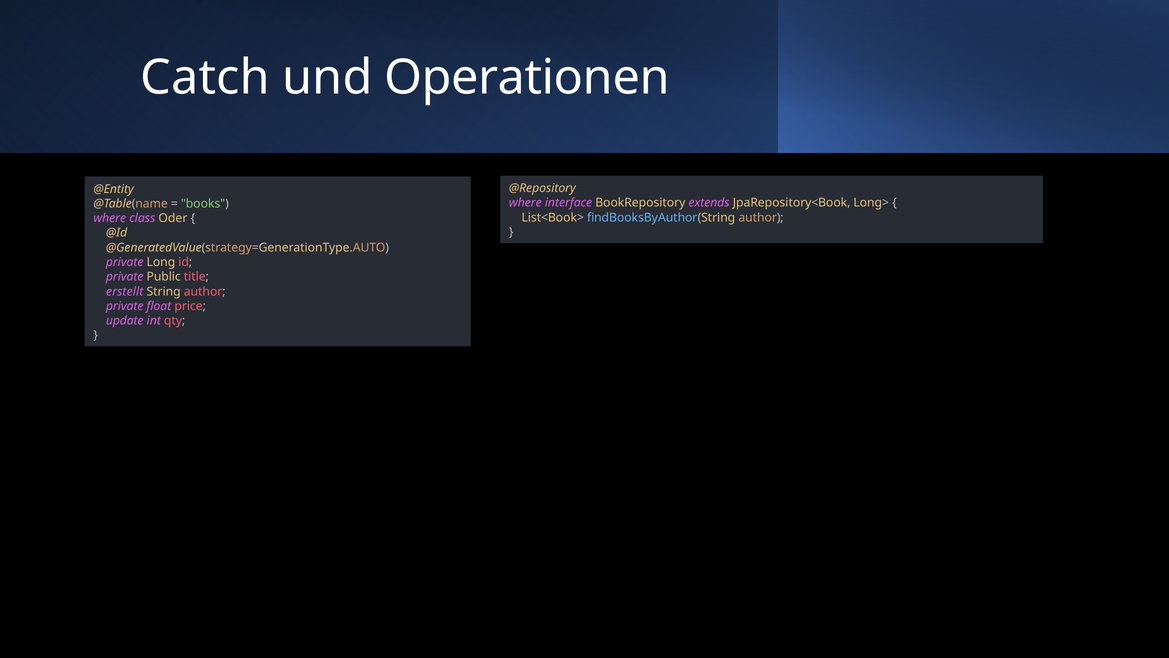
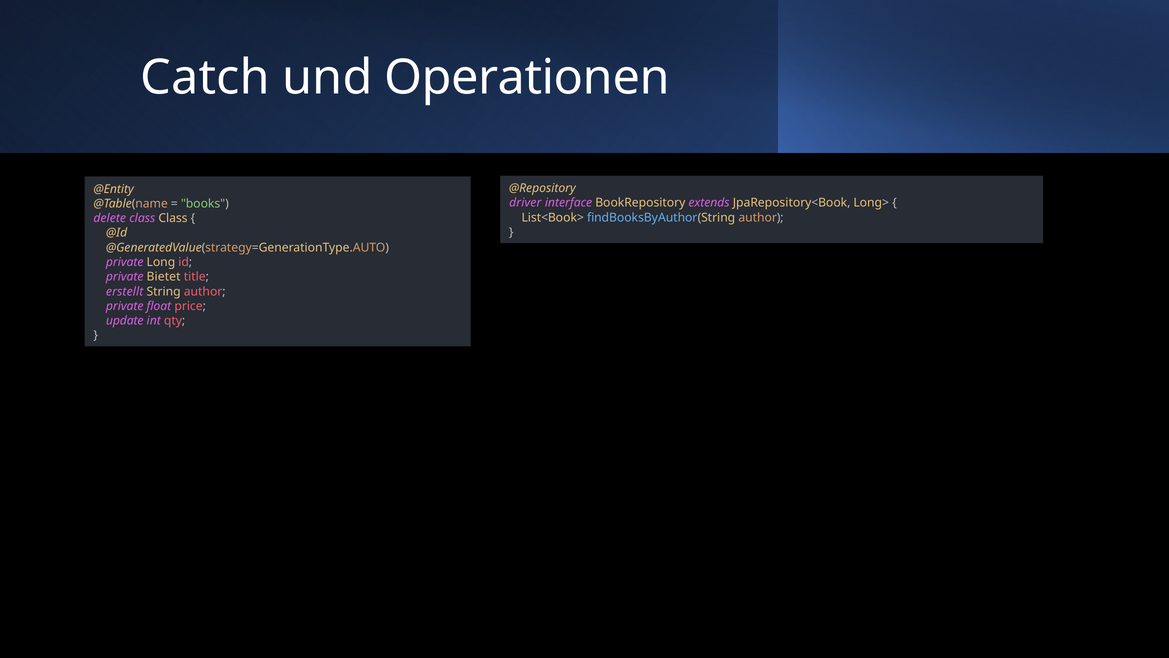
where at (525, 203): where -> driver
where at (110, 218): where -> delete
class Oder: Oder -> Class
Public: Public -> Bietet
